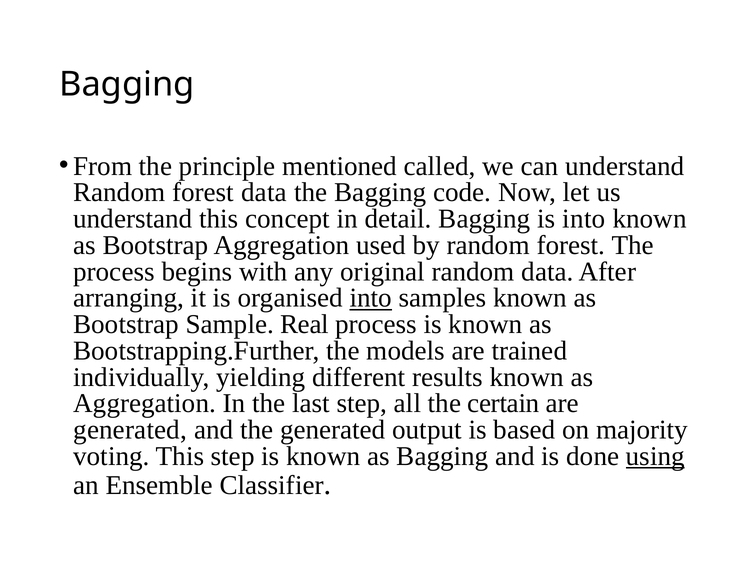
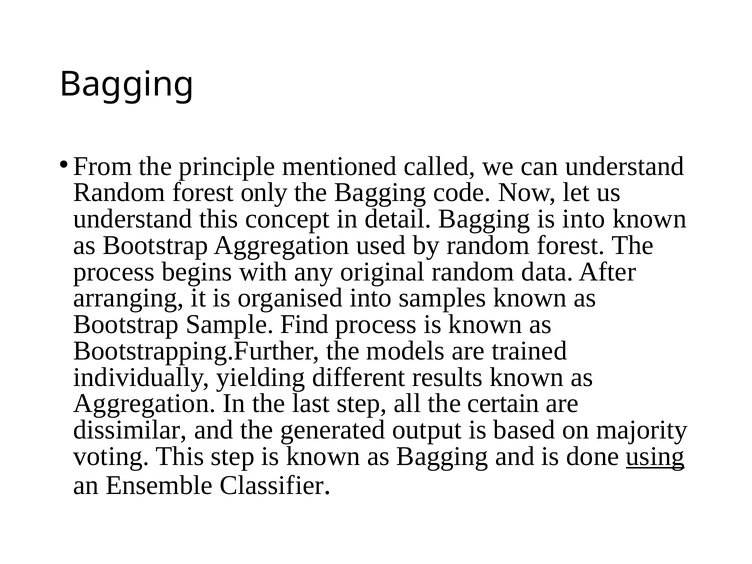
forest data: data -> only
into at (371, 298) underline: present -> none
Real: Real -> Find
generated at (130, 430): generated -> dissimilar
